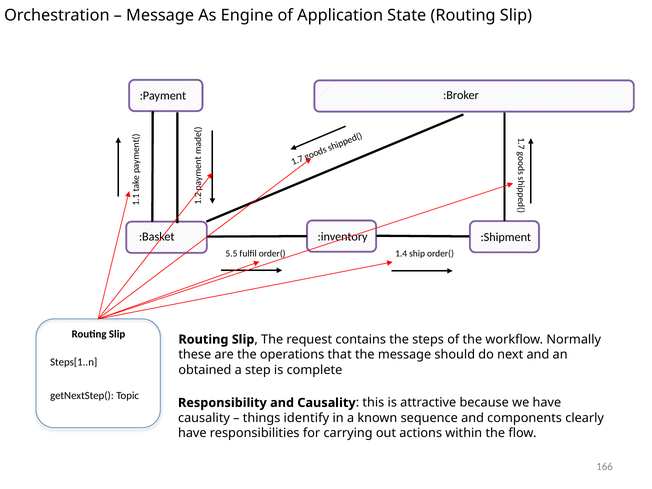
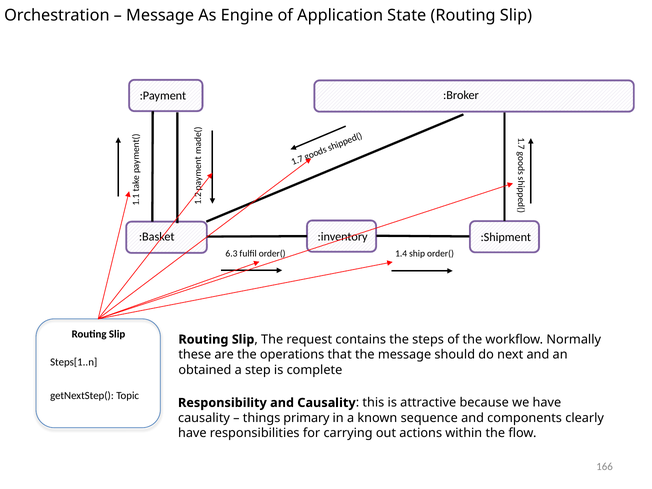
5.5: 5.5 -> 6.3
identify: identify -> primary
